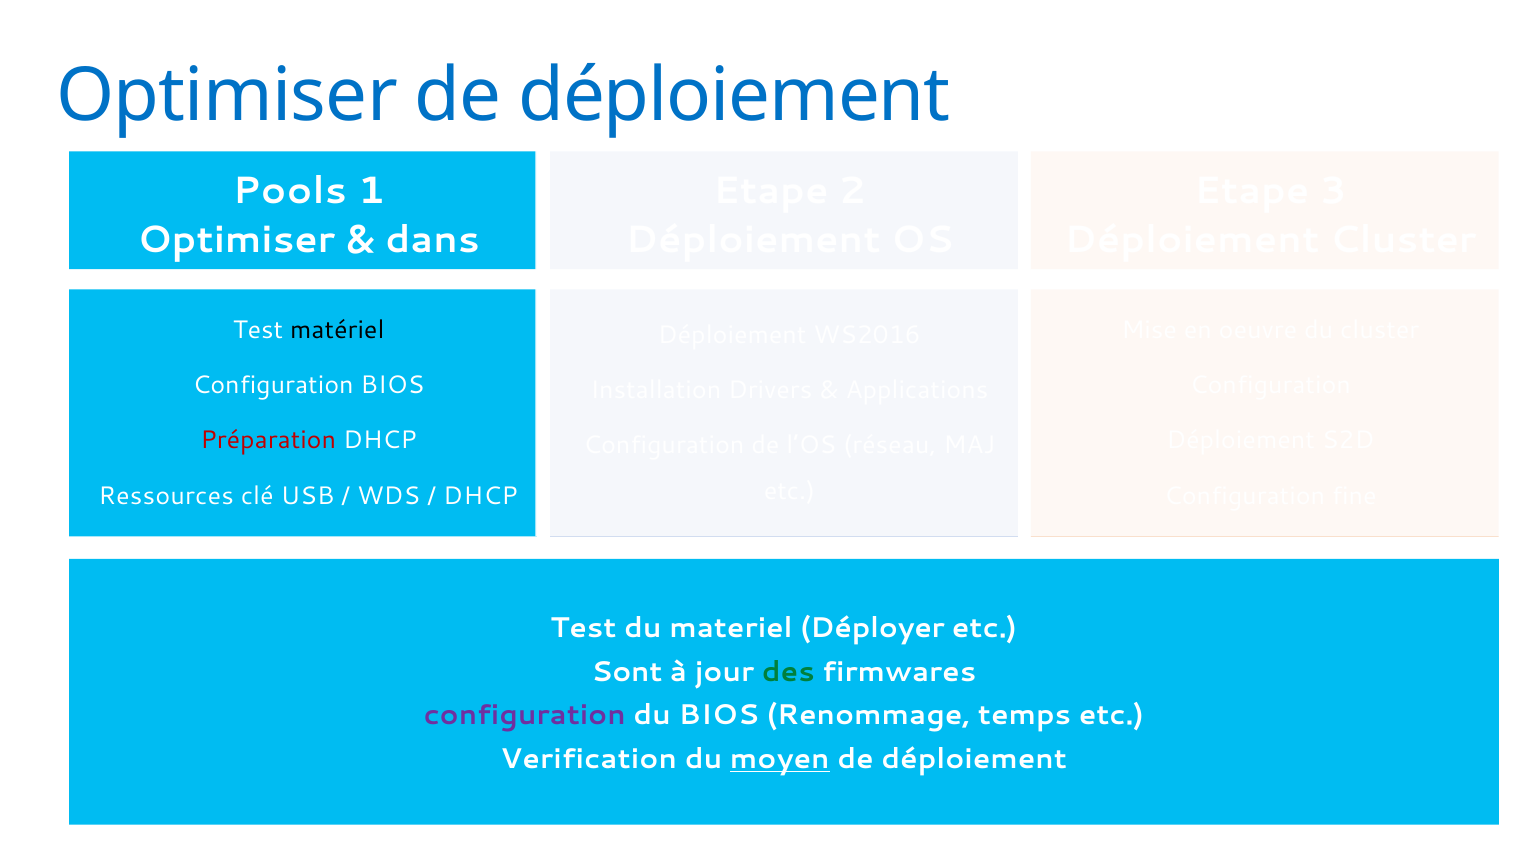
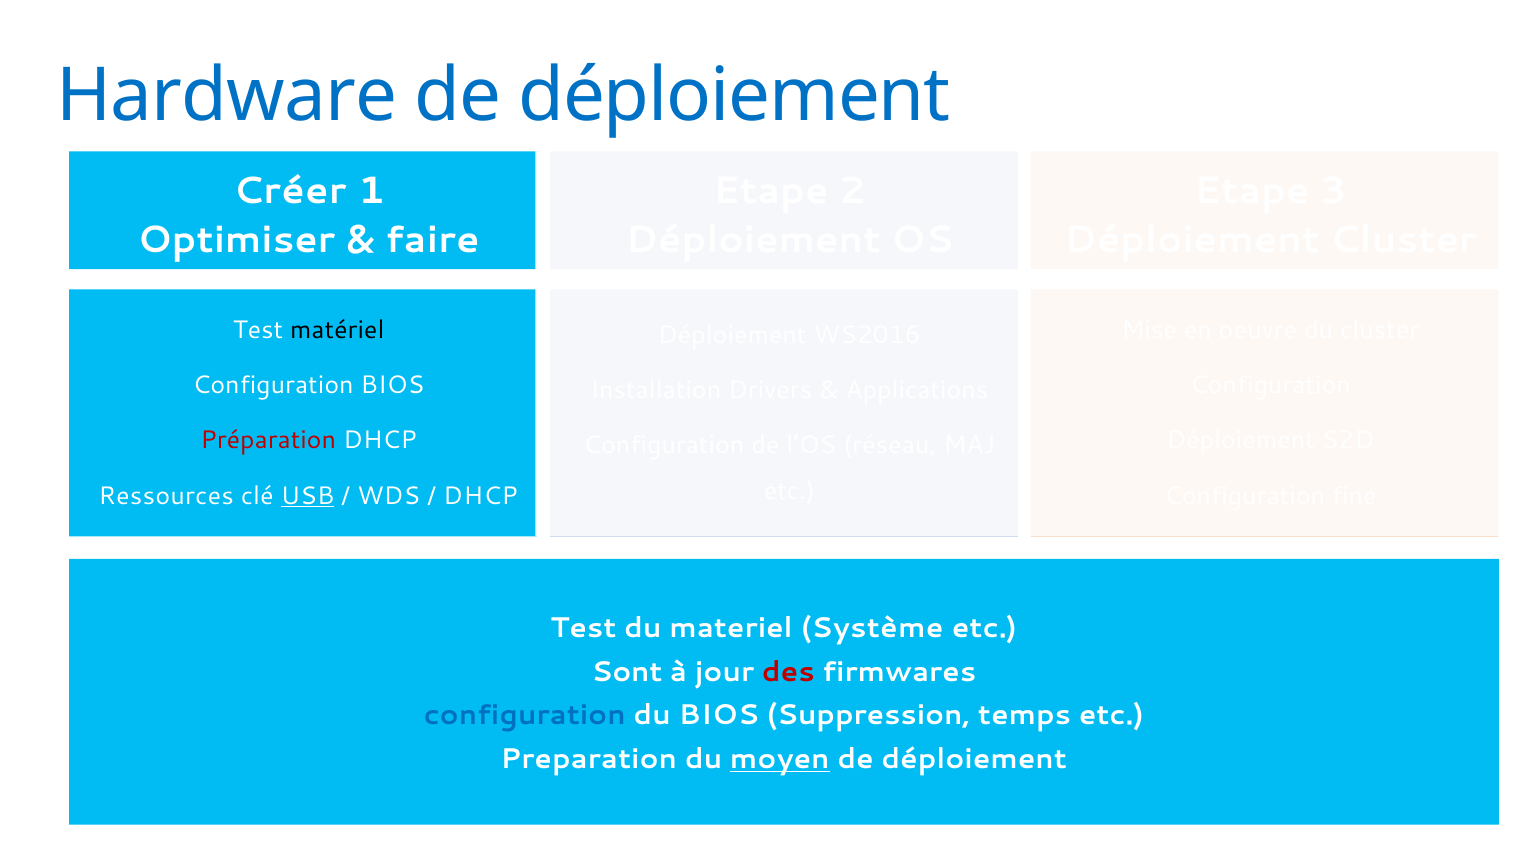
Optimiser at (227, 96): Optimiser -> Hardware
Pools: Pools -> Créer
dans: dans -> faire
USB underline: none -> present
Déployer: Déployer -> Système
des colour: green -> red
configuration at (525, 715) colour: purple -> blue
Renommage: Renommage -> Suppression
Verification: Verification -> Preparation
